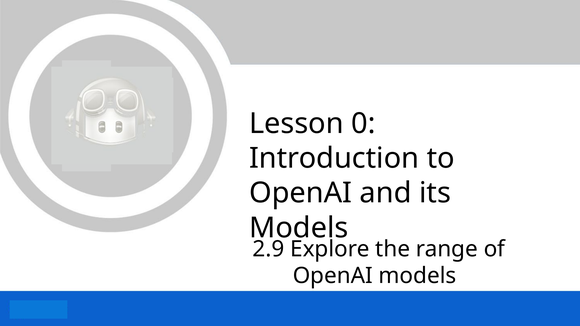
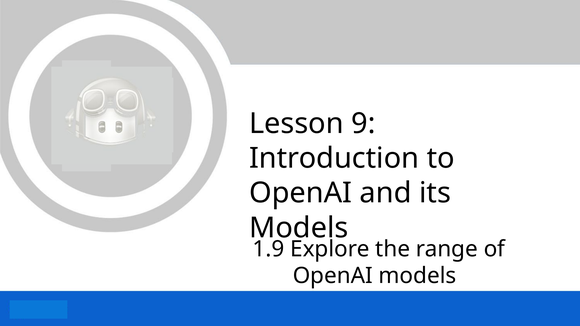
0: 0 -> 9
2.9: 2.9 -> 1.9
